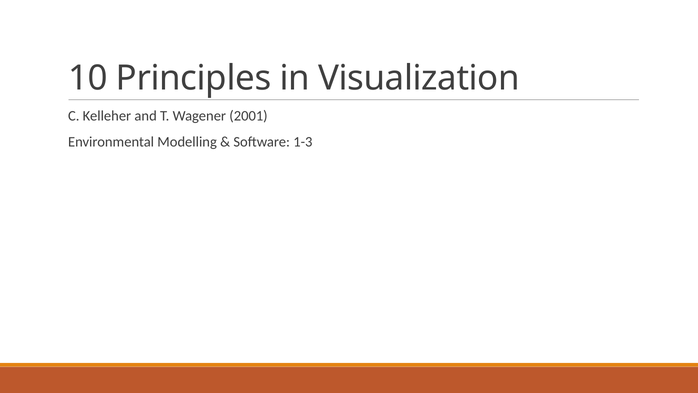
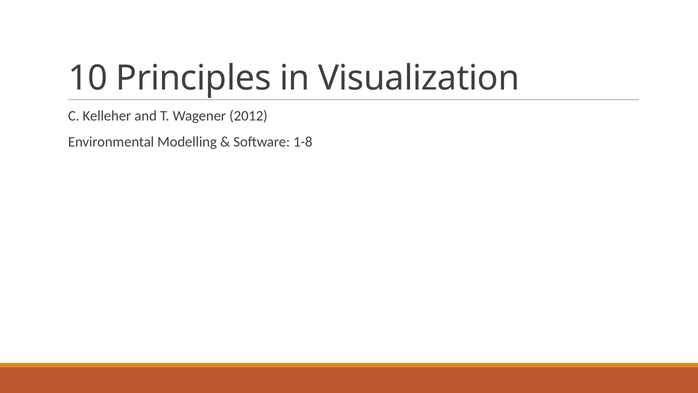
2001: 2001 -> 2012
1-3: 1-3 -> 1-8
